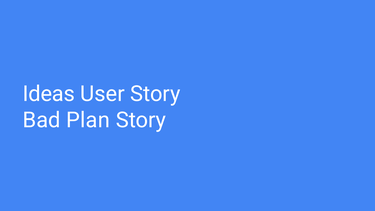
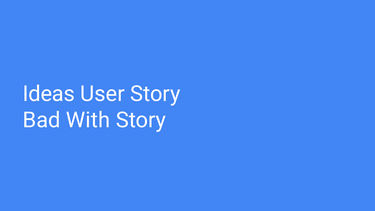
Plan: Plan -> With
